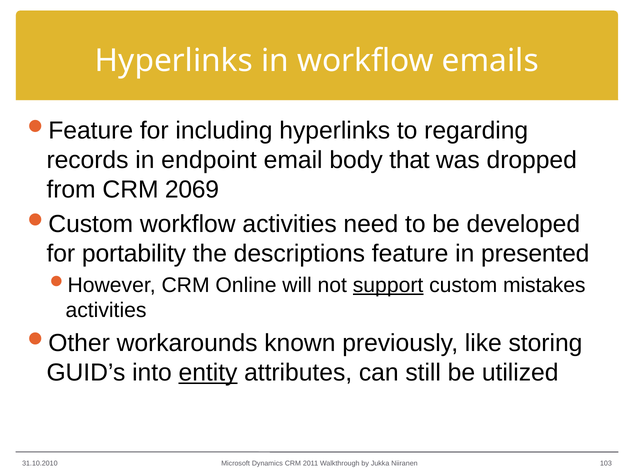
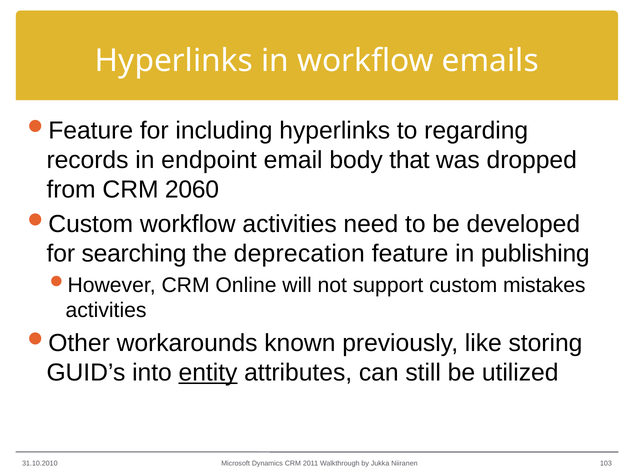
2069: 2069 -> 2060
portability: portability -> searching
descriptions: descriptions -> deprecation
presented: presented -> publishing
support underline: present -> none
